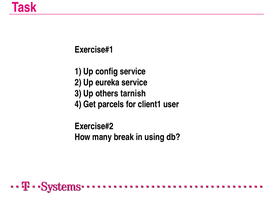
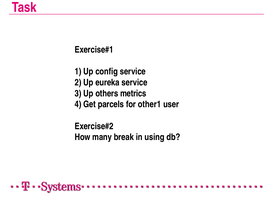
tarnish: tarnish -> metrics
client1: client1 -> other1
